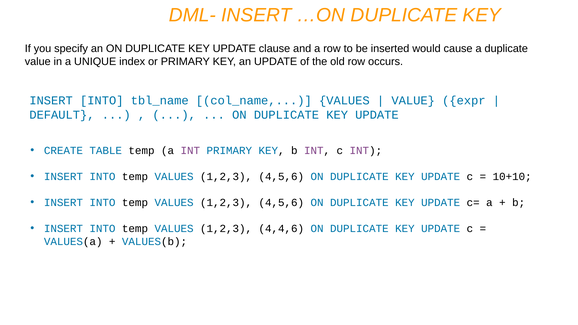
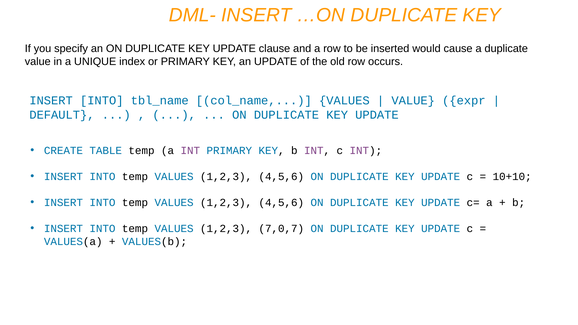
4,4,6: 4,4,6 -> 7,0,7
